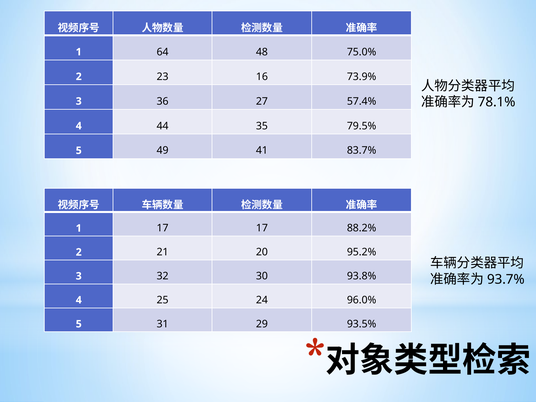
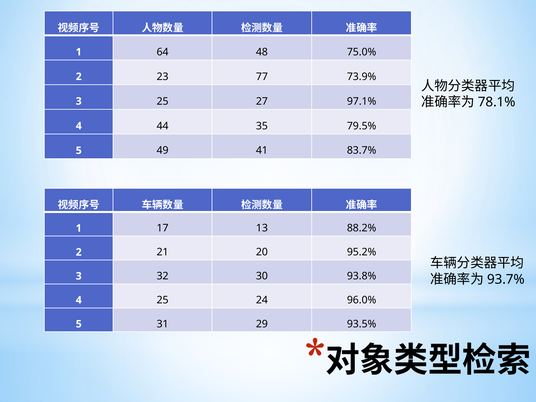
16: 16 -> 77
3 36: 36 -> 25
57.4%: 57.4% -> 97.1%
17 17: 17 -> 13
